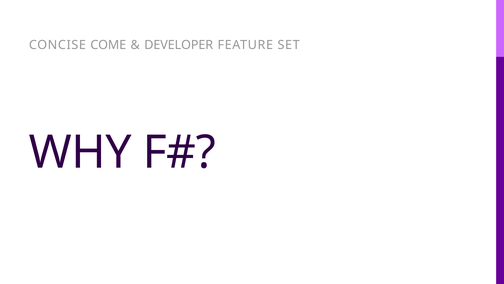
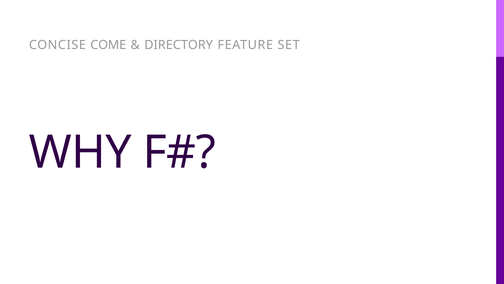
DEVELOPER: DEVELOPER -> DIRECTORY
